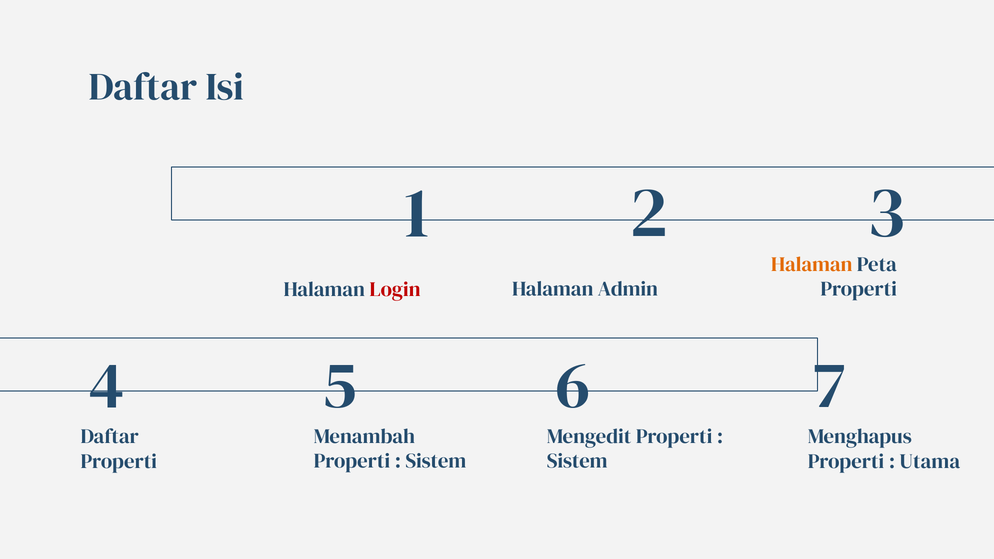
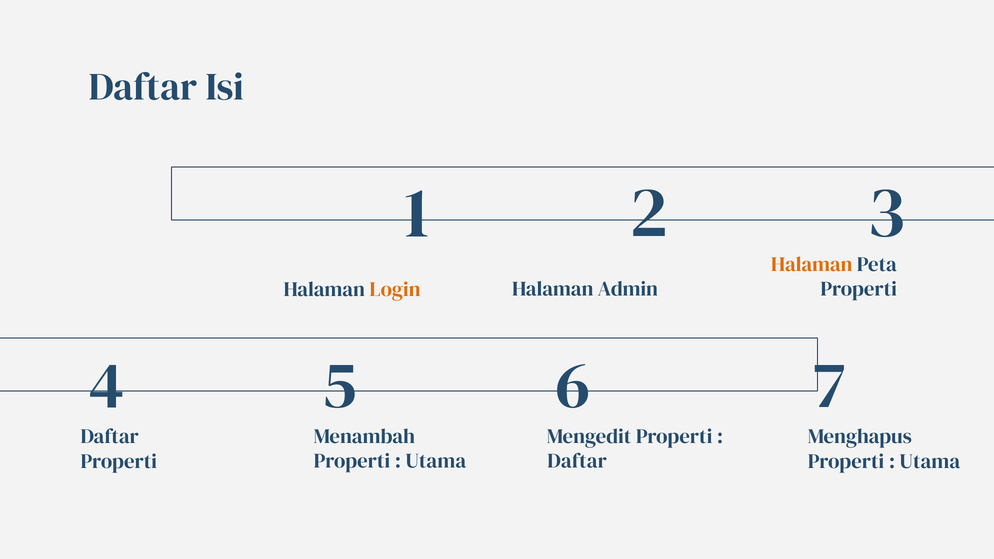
Login colour: red -> orange
Sistem at (436, 461): Sistem -> Utama
Sistem at (577, 461): Sistem -> Daftar
